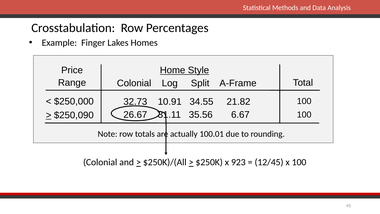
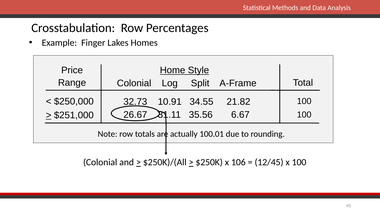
$250,090: $250,090 -> $251,000
923: 923 -> 106
